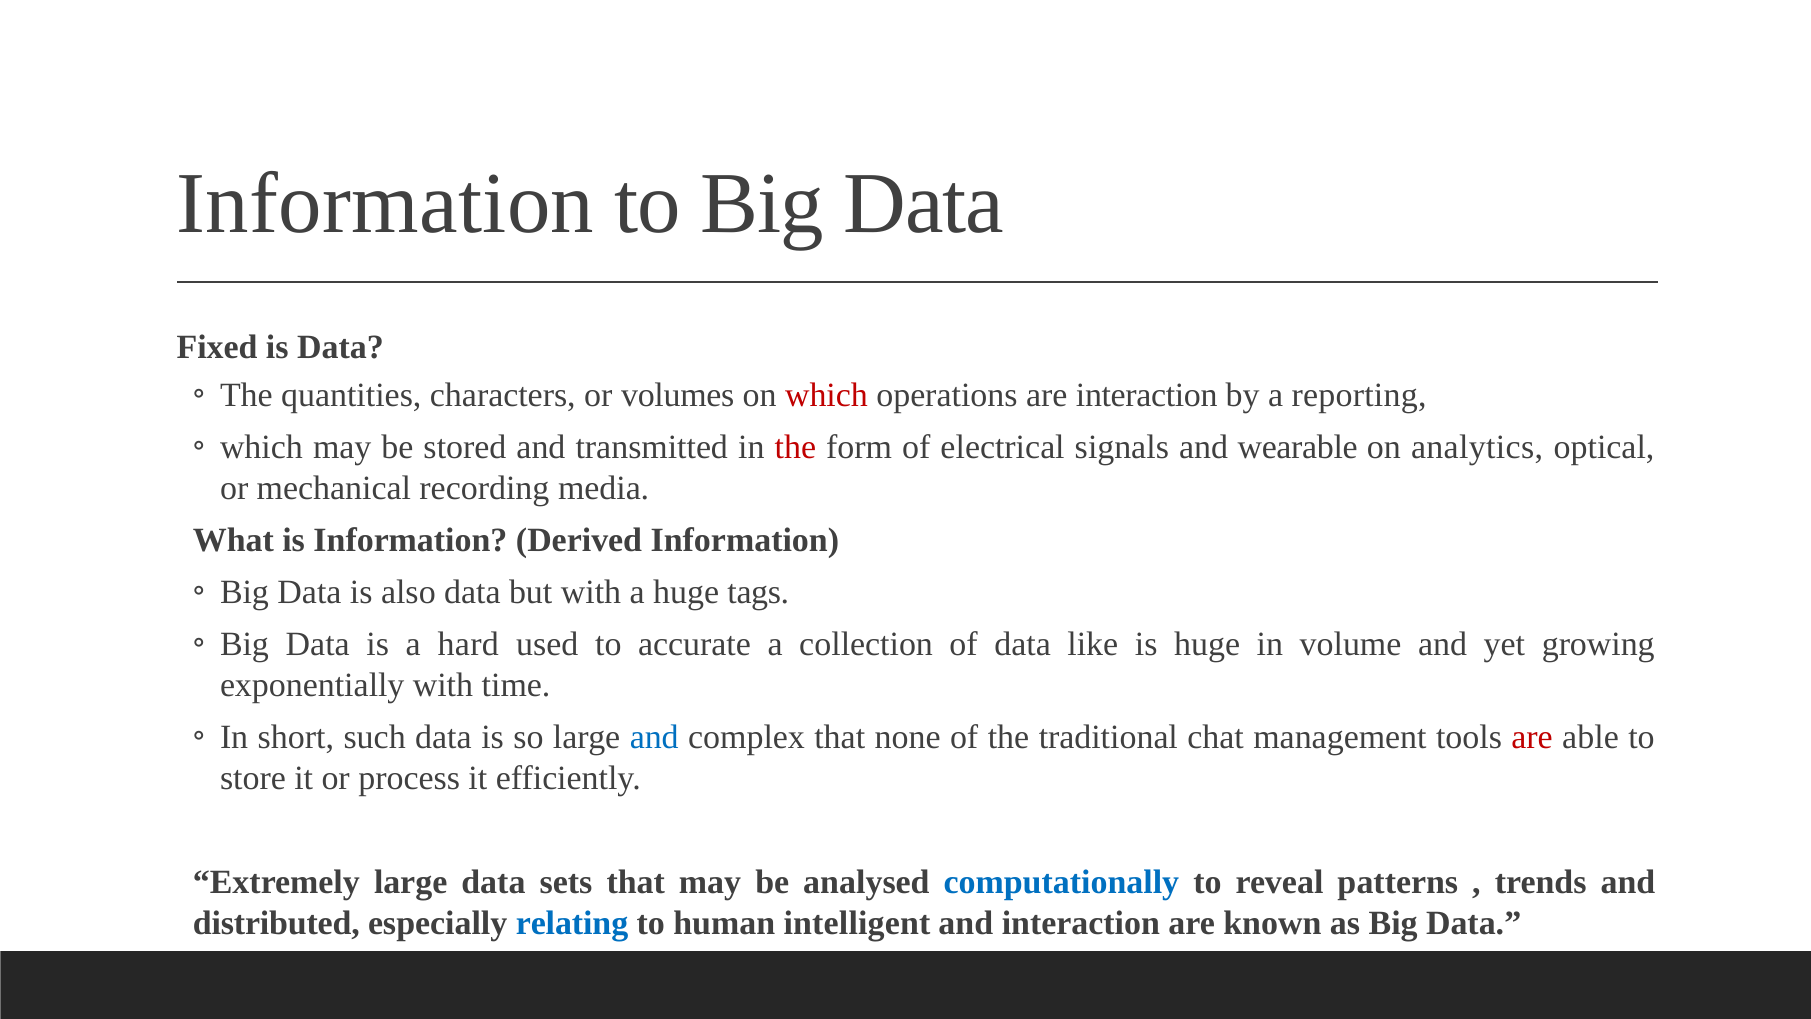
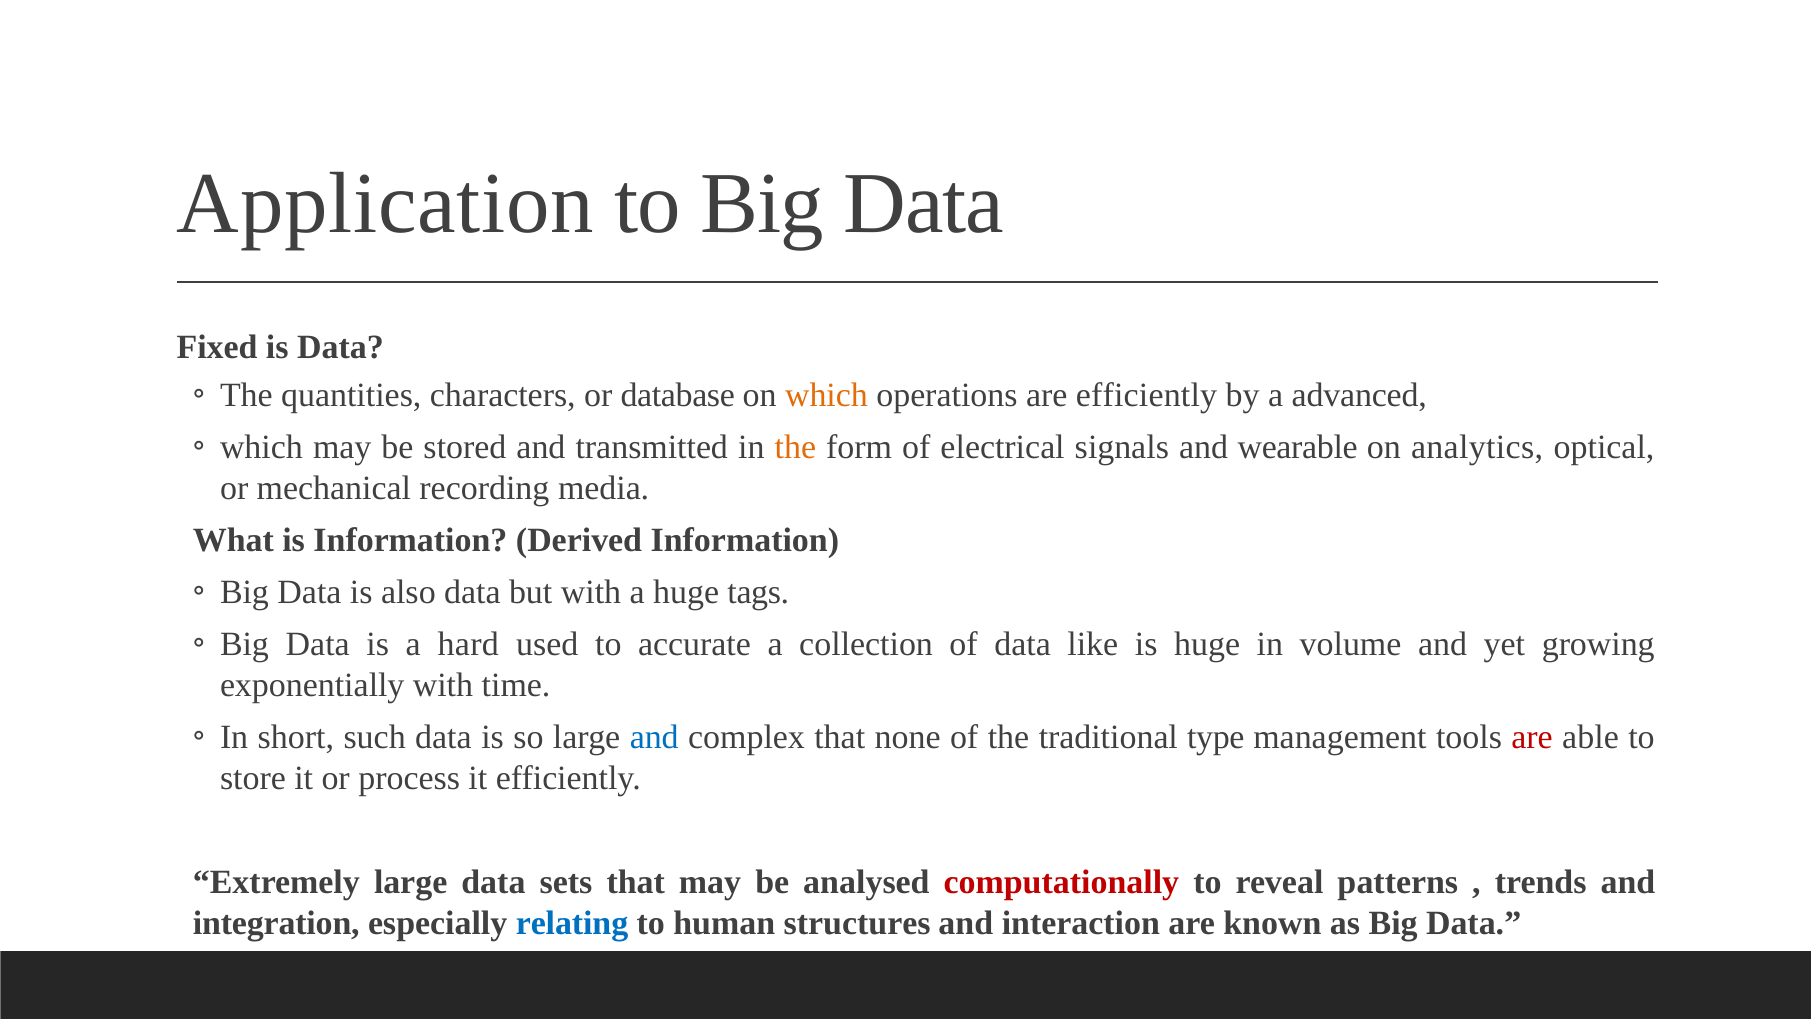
Information at (385, 204): Information -> Application
volumes: volumes -> database
which at (826, 395) colour: red -> orange
are interaction: interaction -> efficiently
reporting: reporting -> advanced
the at (795, 447) colour: red -> orange
chat: chat -> type
computationally colour: blue -> red
distributed: distributed -> integration
intelligent: intelligent -> structures
